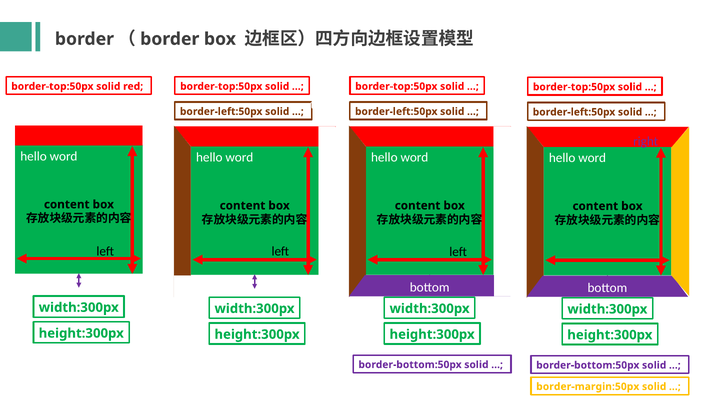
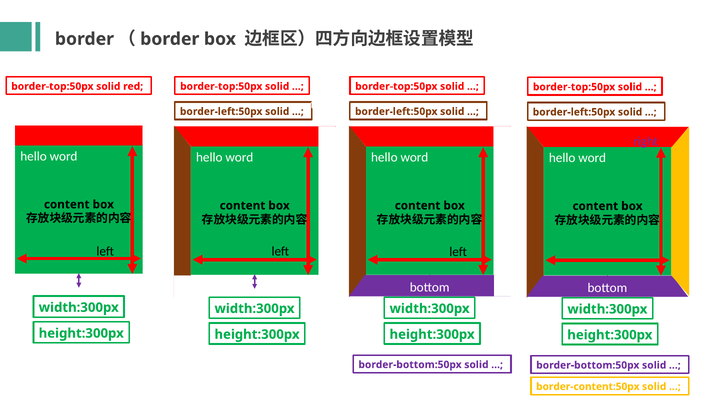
border-margin:50px: border-margin:50px -> border-content:50px
